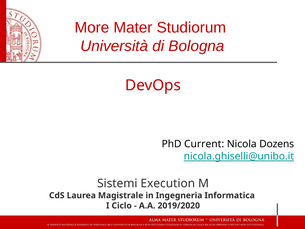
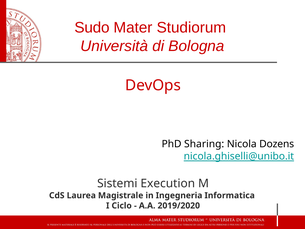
More: More -> Sudo
Current: Current -> Sharing
